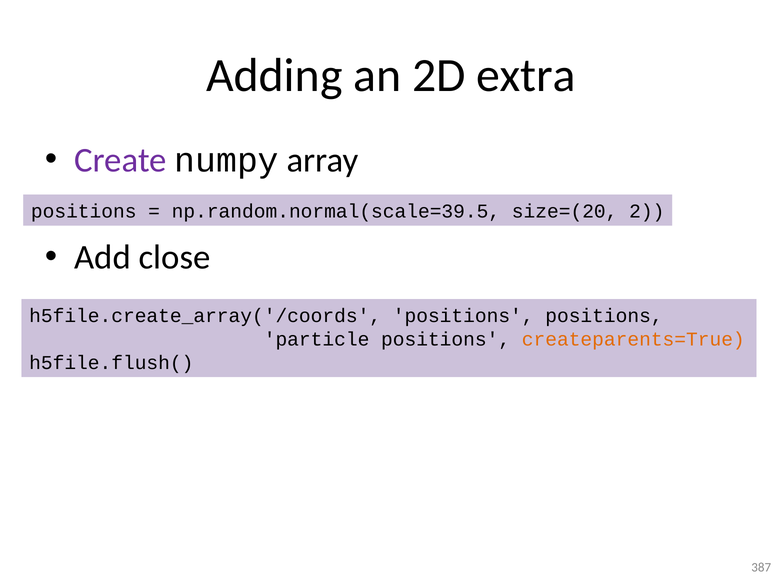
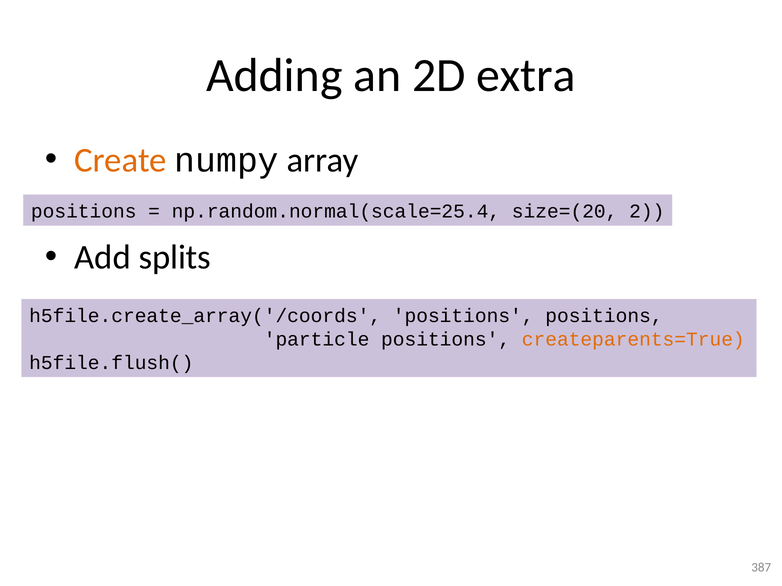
Create colour: purple -> orange
np.random.normal(scale=39.5: np.random.normal(scale=39.5 -> np.random.normal(scale=25.4
close: close -> splits
